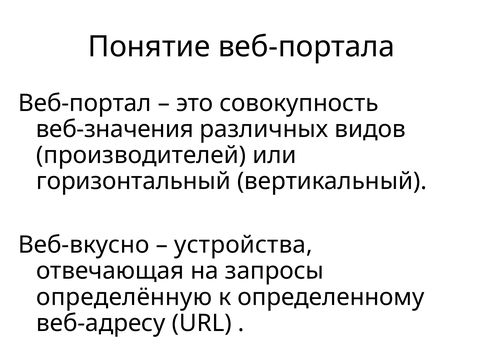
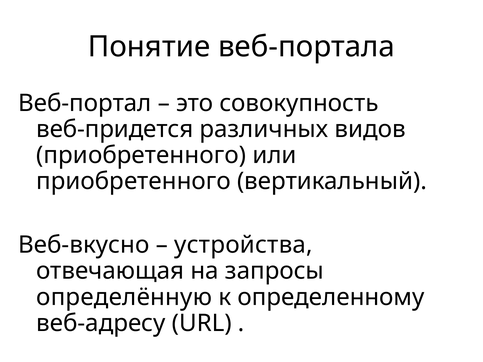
веб-значения: веб-значения -> веб-придется
производителей at (141, 155): производителей -> приобретенного
горизонтальный at (134, 181): горизонтальный -> приобретенного
